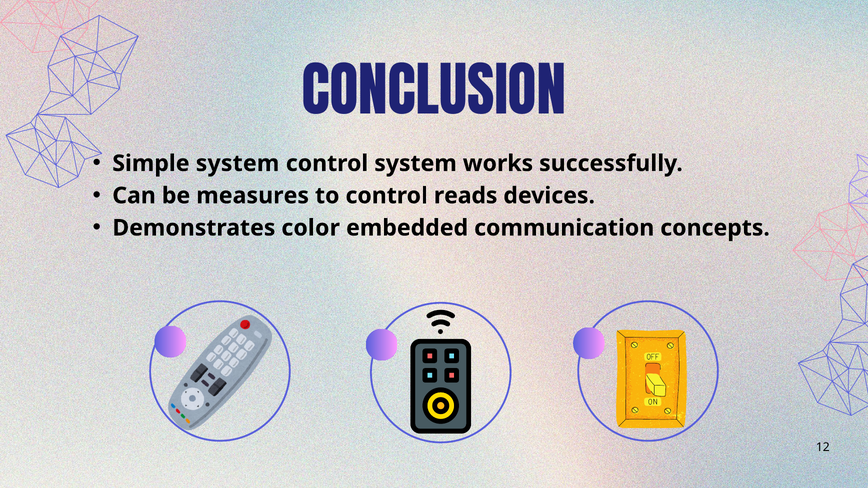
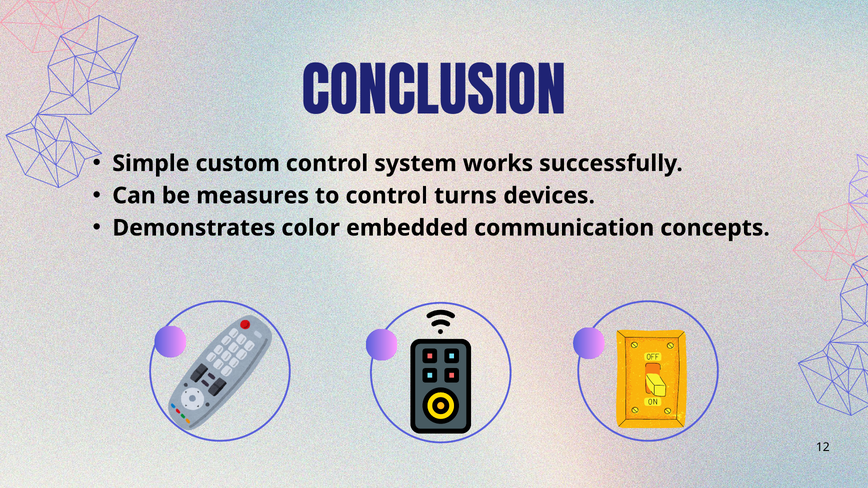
Simple system: system -> custom
reads: reads -> turns
